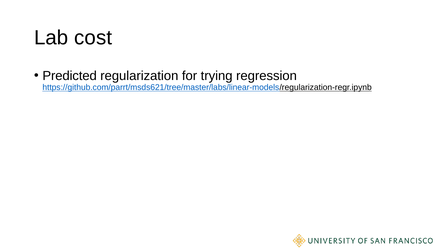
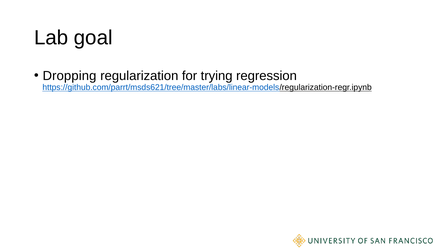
cost: cost -> goal
Predicted: Predicted -> Dropping
